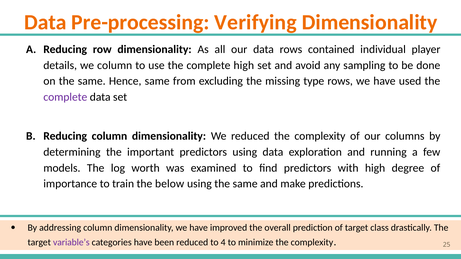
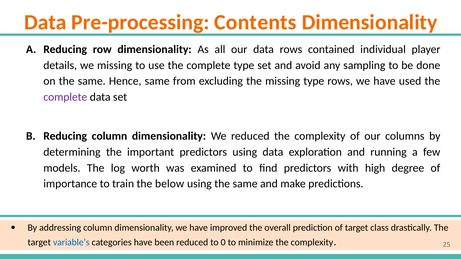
Verifying: Verifying -> Contents
we column: column -> missing
complete high: high -> type
variable’s colour: purple -> blue
4: 4 -> 0
